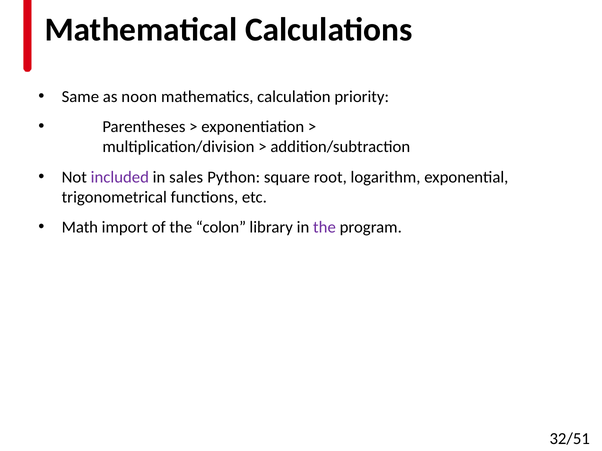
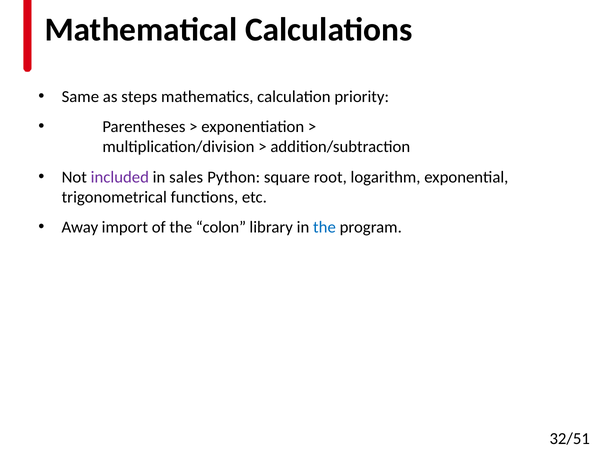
noon: noon -> steps
Math: Math -> Away
the at (324, 227) colour: purple -> blue
